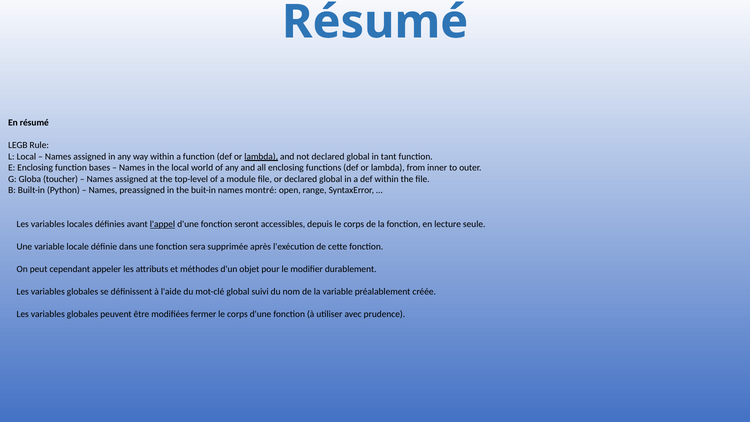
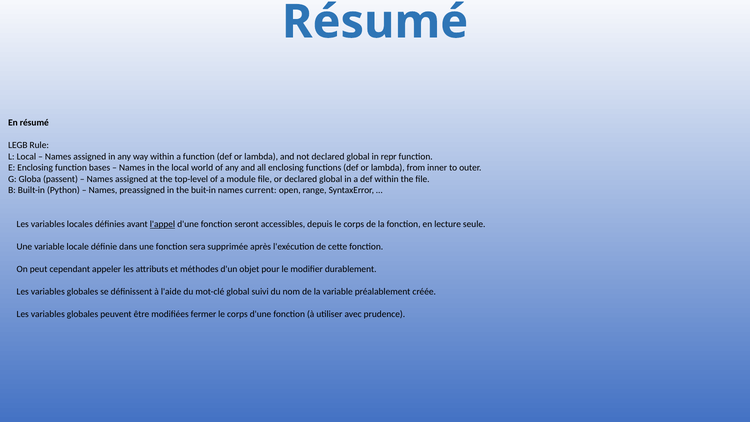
lambda at (261, 156) underline: present -> none
tant: tant -> repr
toucher: toucher -> passent
montré: montré -> current
